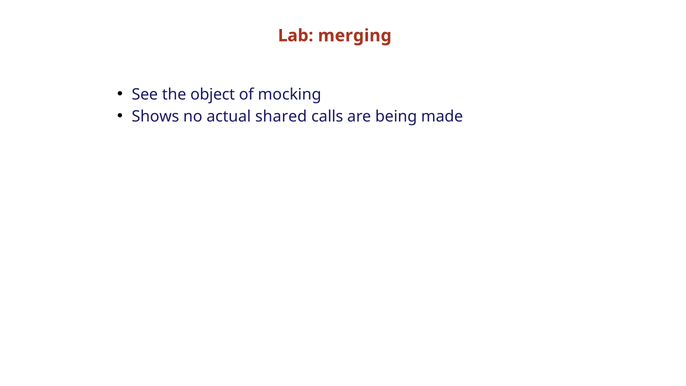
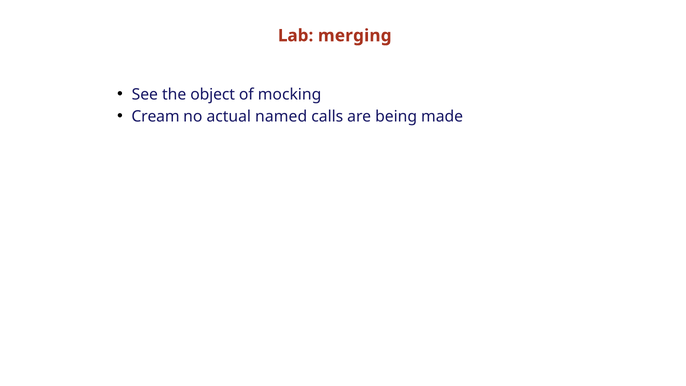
Shows: Shows -> Cream
shared: shared -> named
